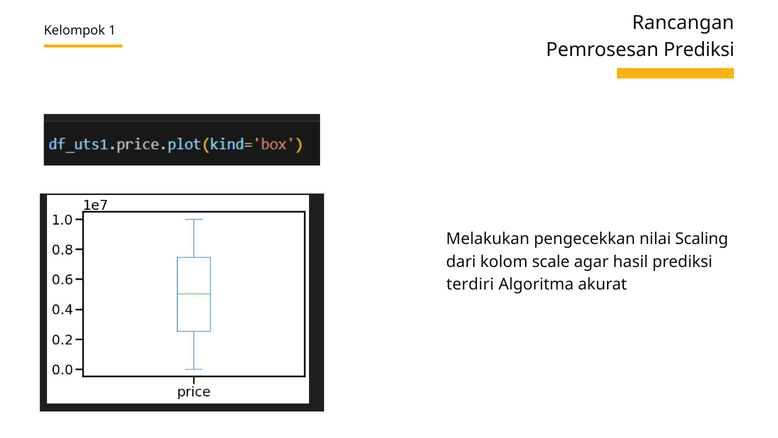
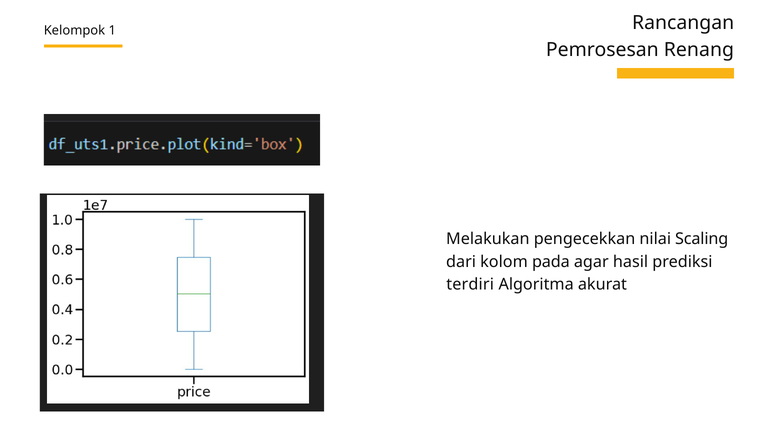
Pemrosesan Prediksi: Prediksi -> Renang
scale: scale -> pada
